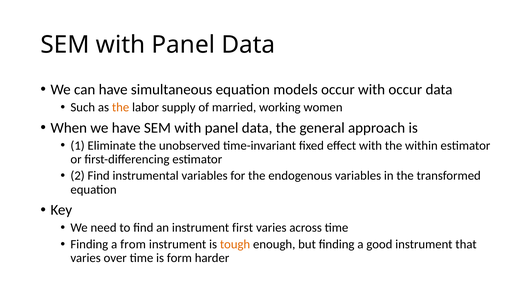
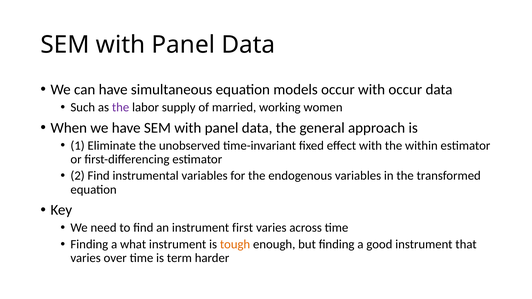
the at (121, 107) colour: orange -> purple
from: from -> what
form: form -> term
